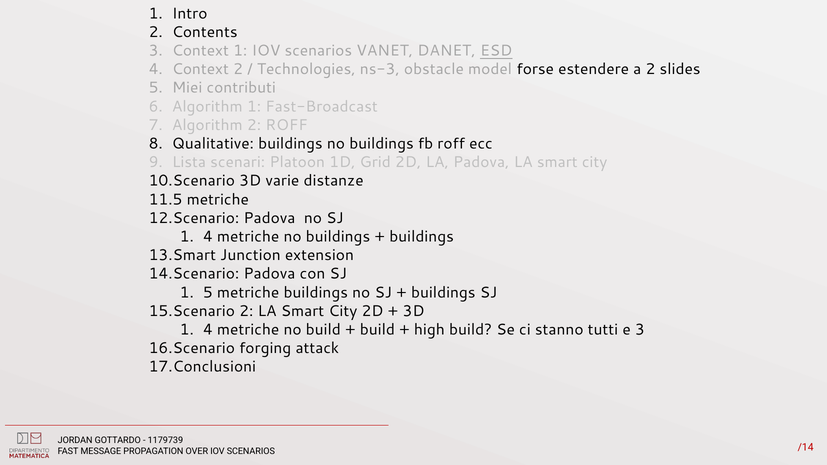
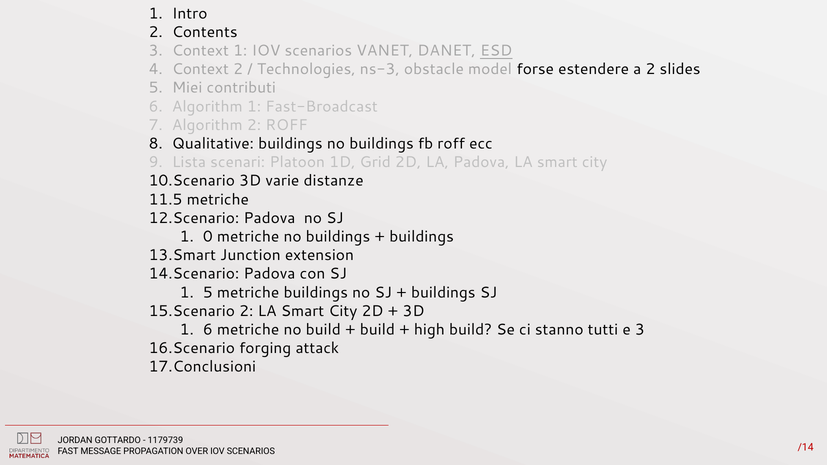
4 at (208, 237): 4 -> 0
4 at (208, 330): 4 -> 6
